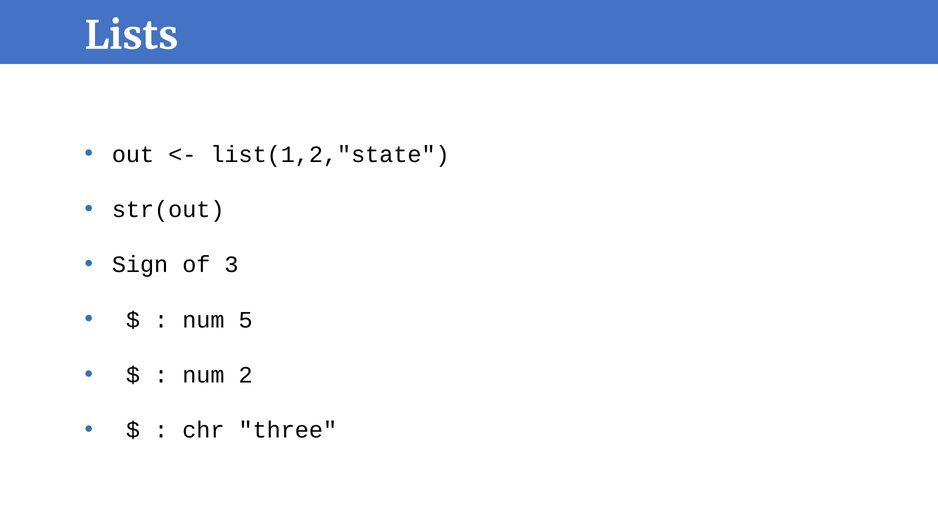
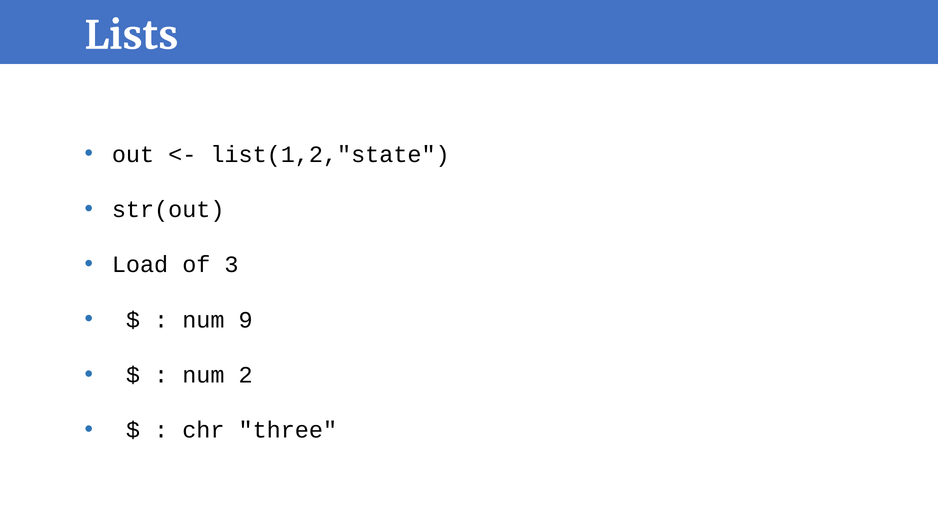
Sign: Sign -> Load
5: 5 -> 9
